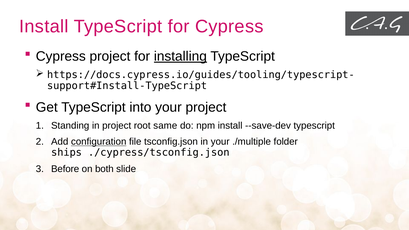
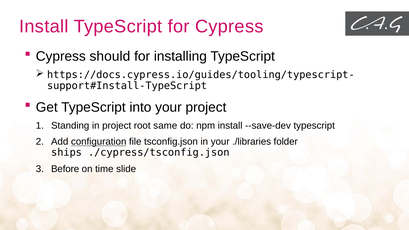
Cypress project: project -> should
installing underline: present -> none
./multiple: ./multiple -> ./libraries
both: both -> time
